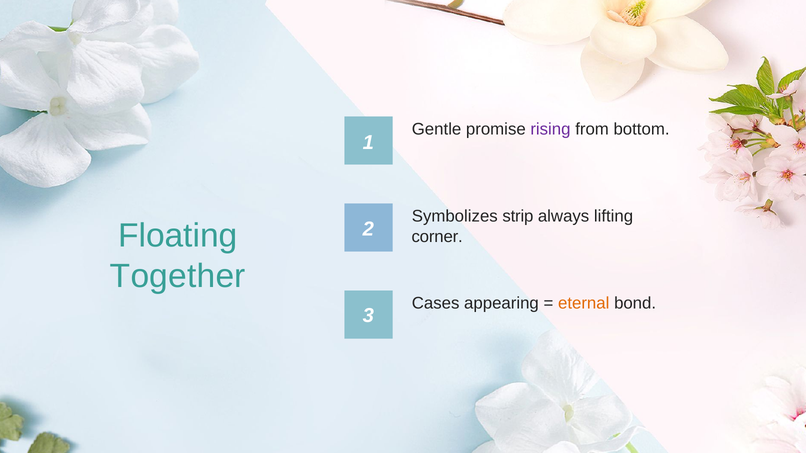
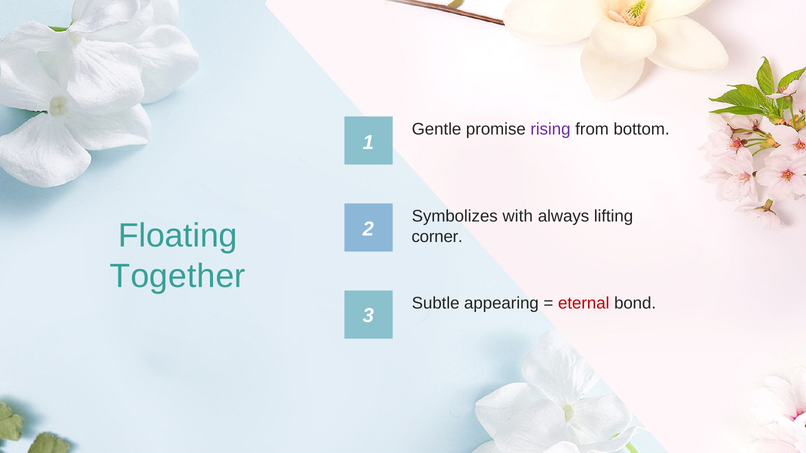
strip: strip -> with
Cases: Cases -> Subtle
eternal colour: orange -> red
